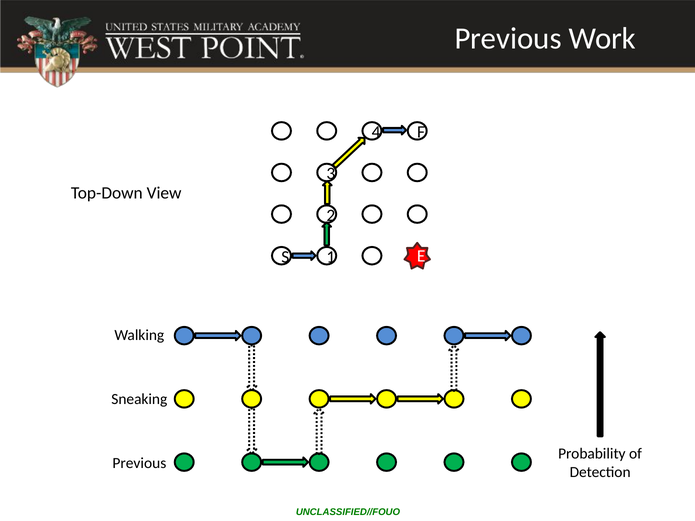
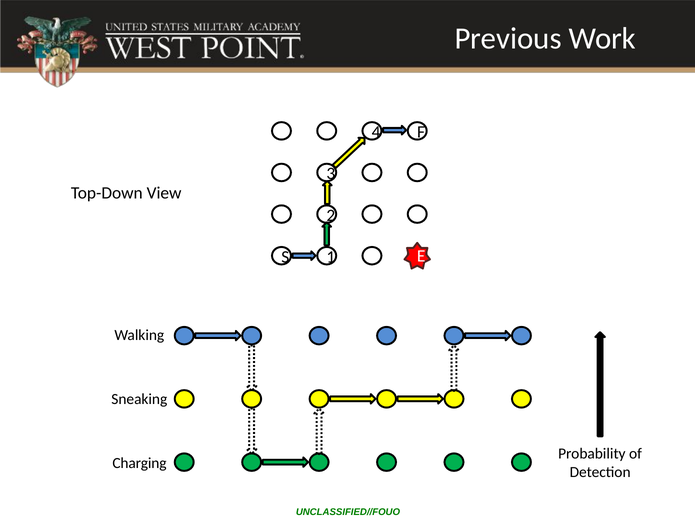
Previous at (139, 463): Previous -> Charging
